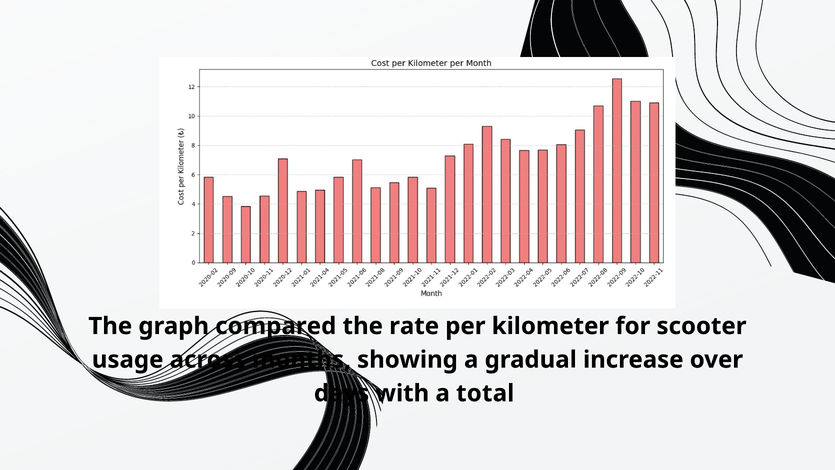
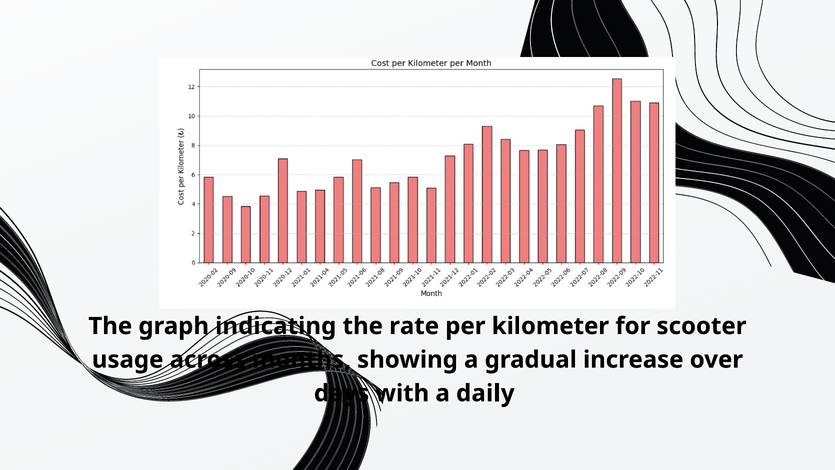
compared: compared -> indicating
total: total -> daily
